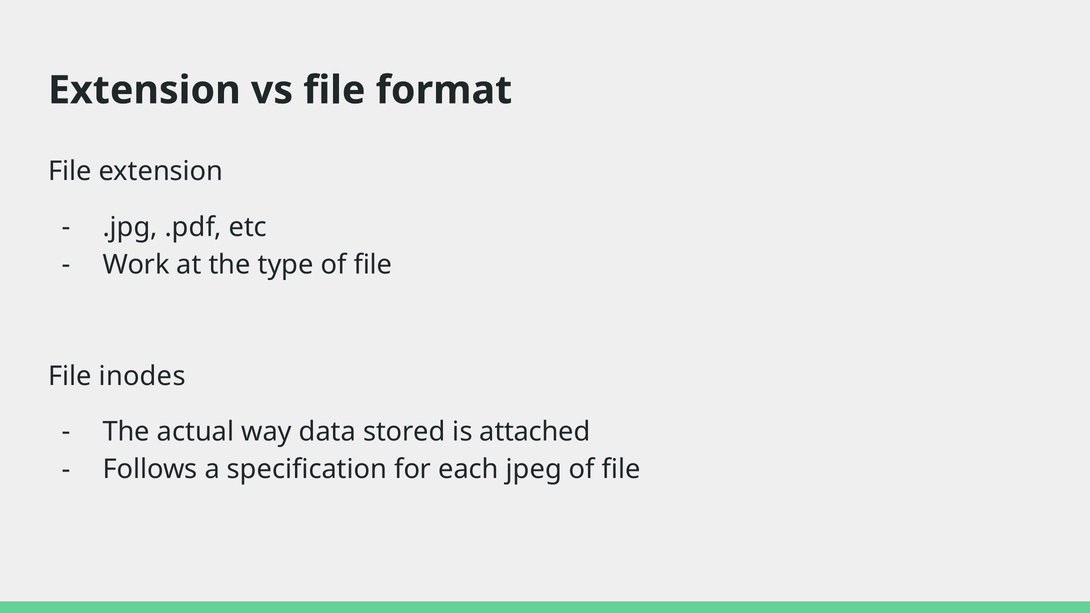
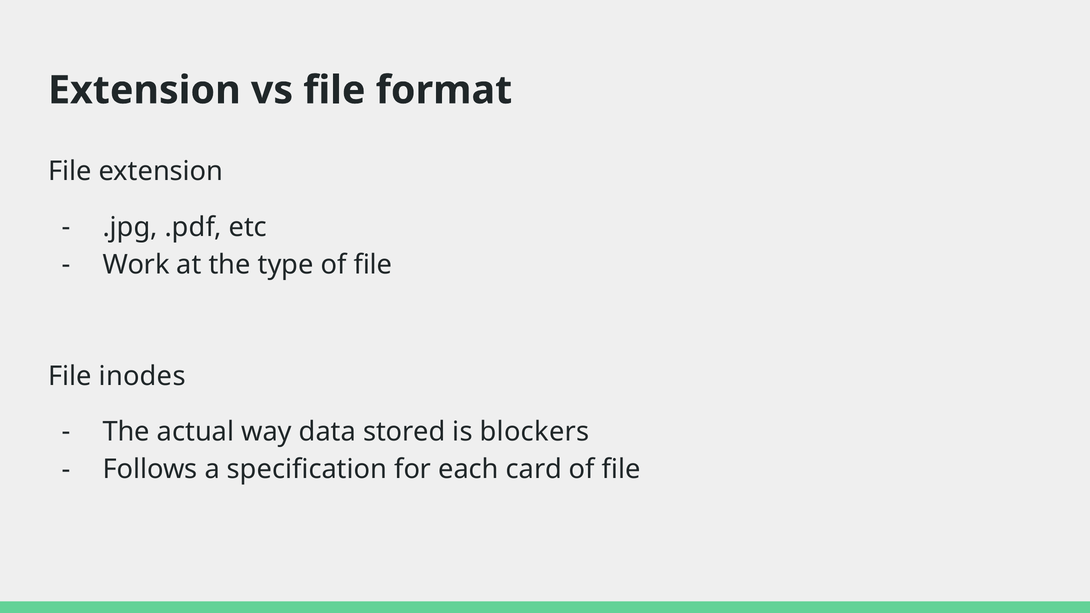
attached: attached -> blockers
jpeg: jpeg -> card
